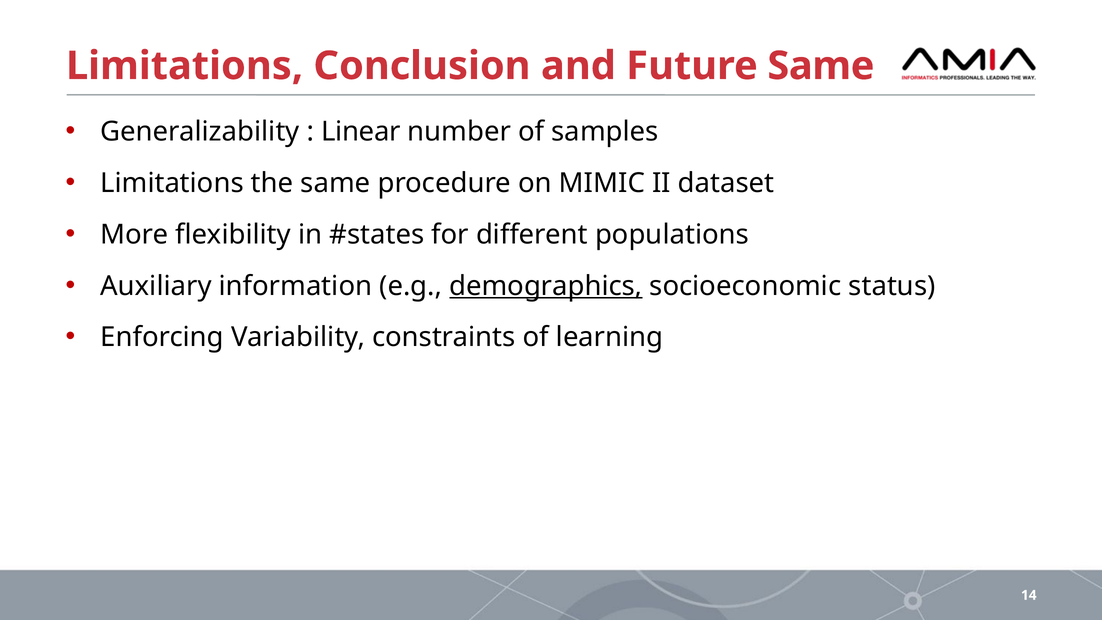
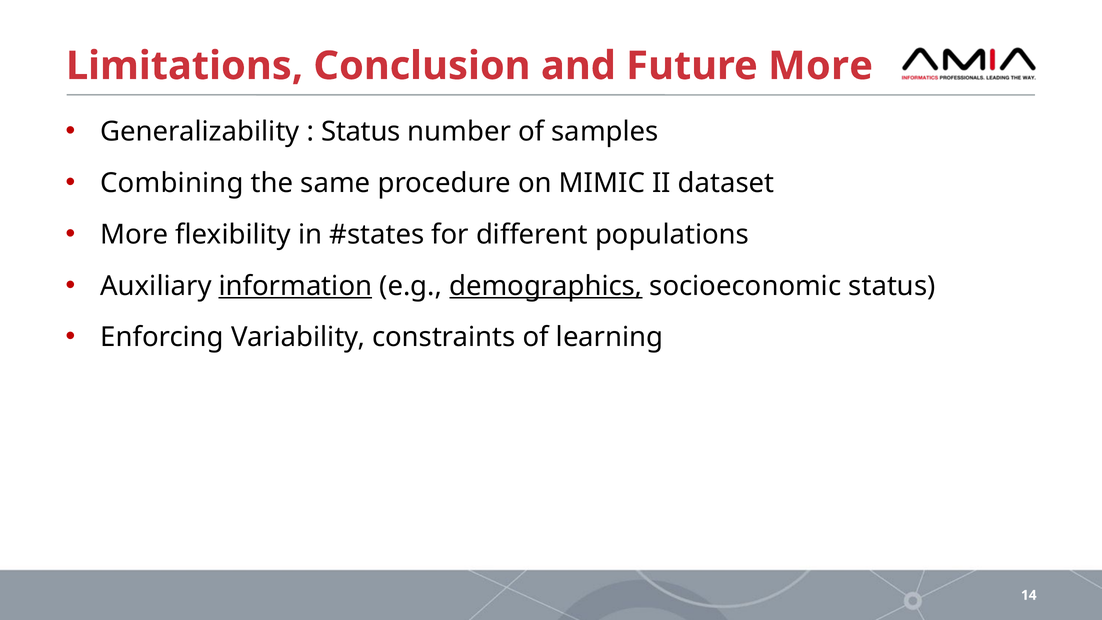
Future Same: Same -> More
Linear at (361, 132): Linear -> Status
Limitations at (172, 183): Limitations -> Combining
information underline: none -> present
